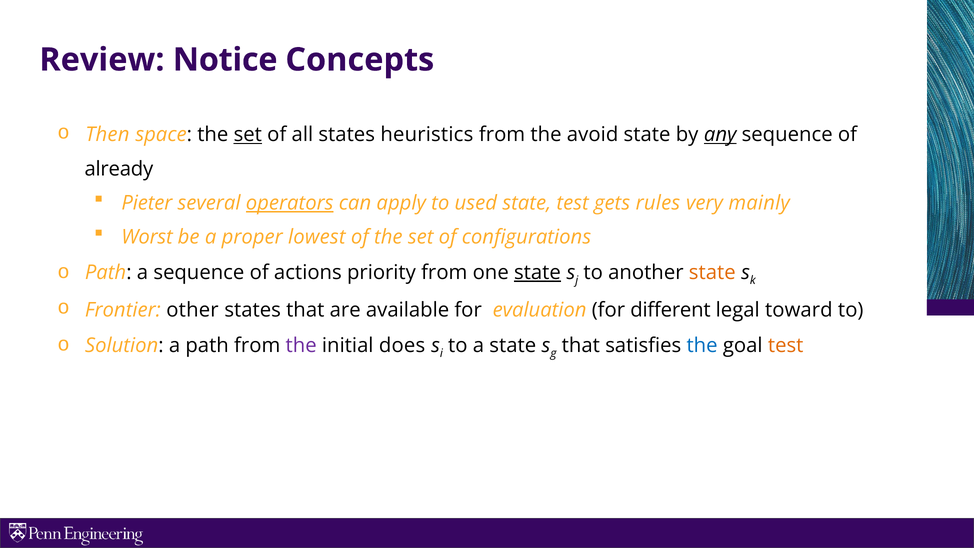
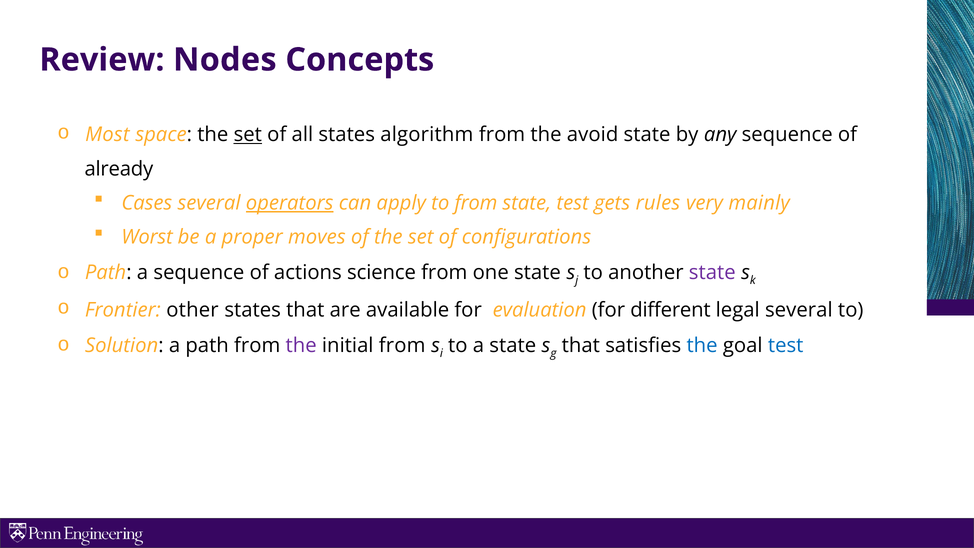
Notice: Notice -> Nodes
Then: Then -> Most
heuristics: heuristics -> algorithm
any underline: present -> none
Pieter: Pieter -> Cases
to used: used -> from
lowest: lowest -> moves
priority: priority -> science
state at (537, 272) underline: present -> none
state at (712, 272) colour: orange -> purple
legal toward: toward -> several
initial does: does -> from
test at (786, 345) colour: orange -> blue
